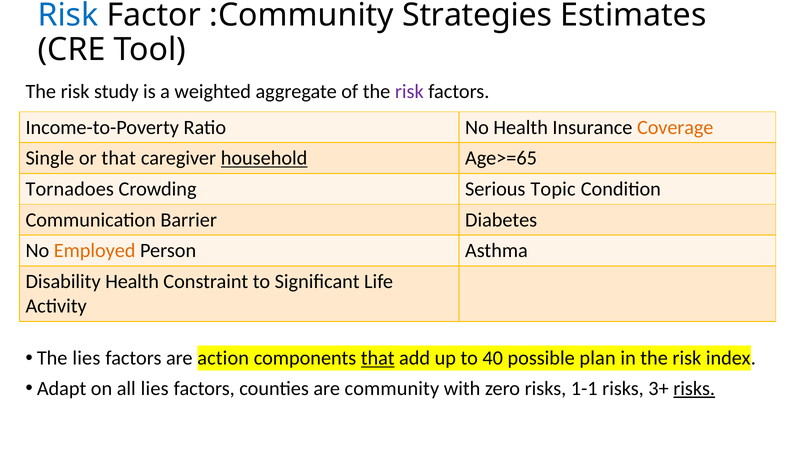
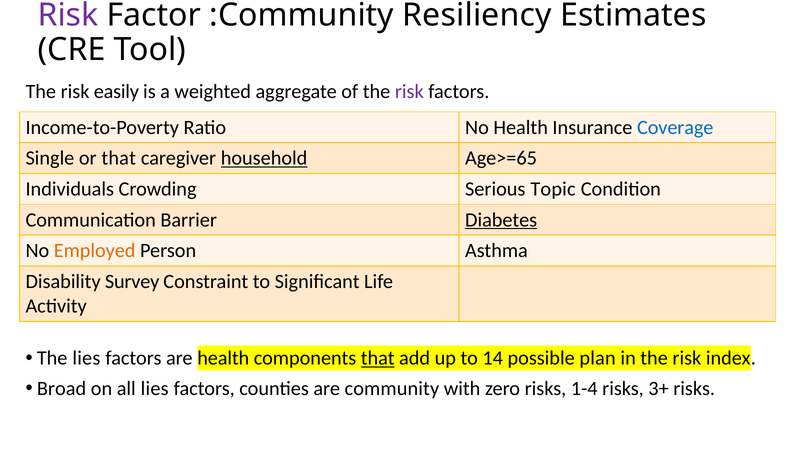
Risk at (68, 15) colour: blue -> purple
Strategies: Strategies -> Resiliency
study: study -> easily
Coverage colour: orange -> blue
Tornadoes: Tornadoes -> Individuals
Diabetes underline: none -> present
Disability Health: Health -> Survey
are action: action -> health
40: 40 -> 14
Adapt: Adapt -> Broad
1-1: 1-1 -> 1-4
risks at (694, 389) underline: present -> none
